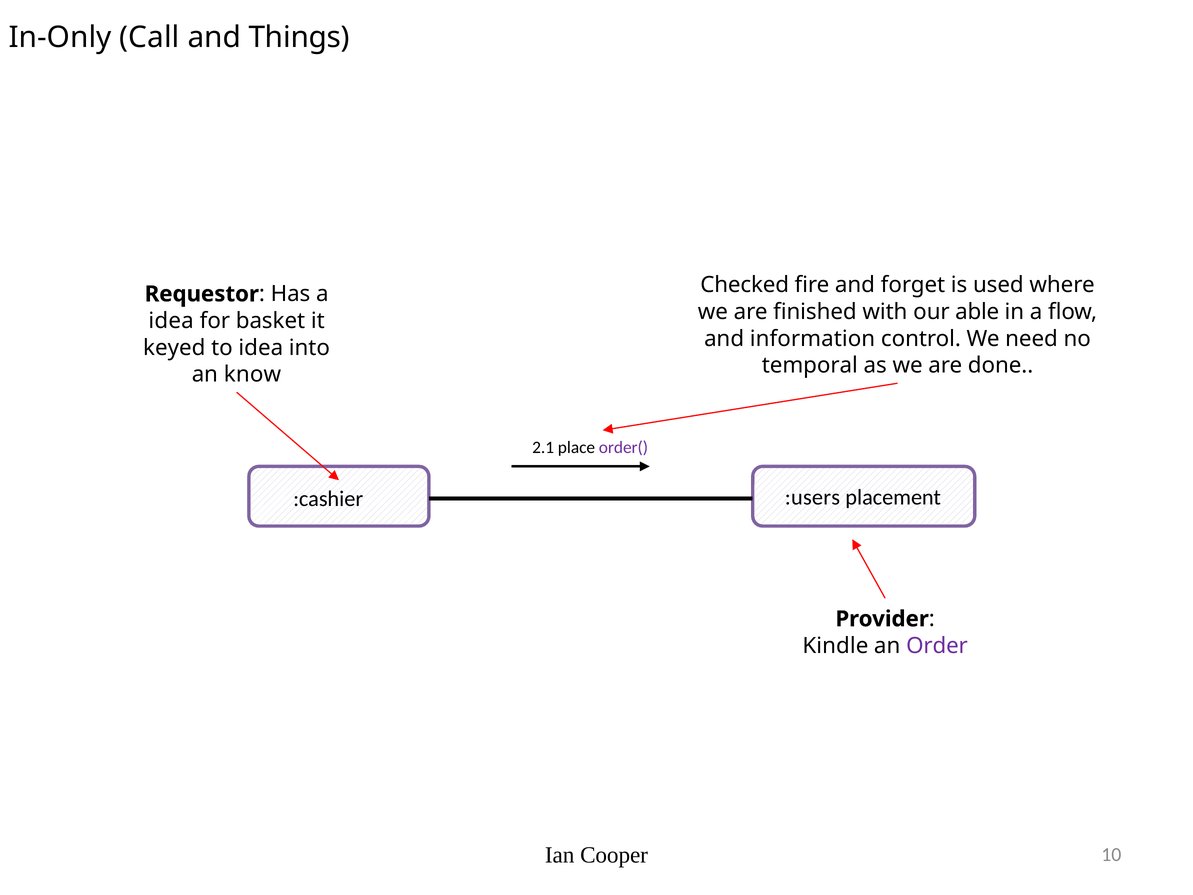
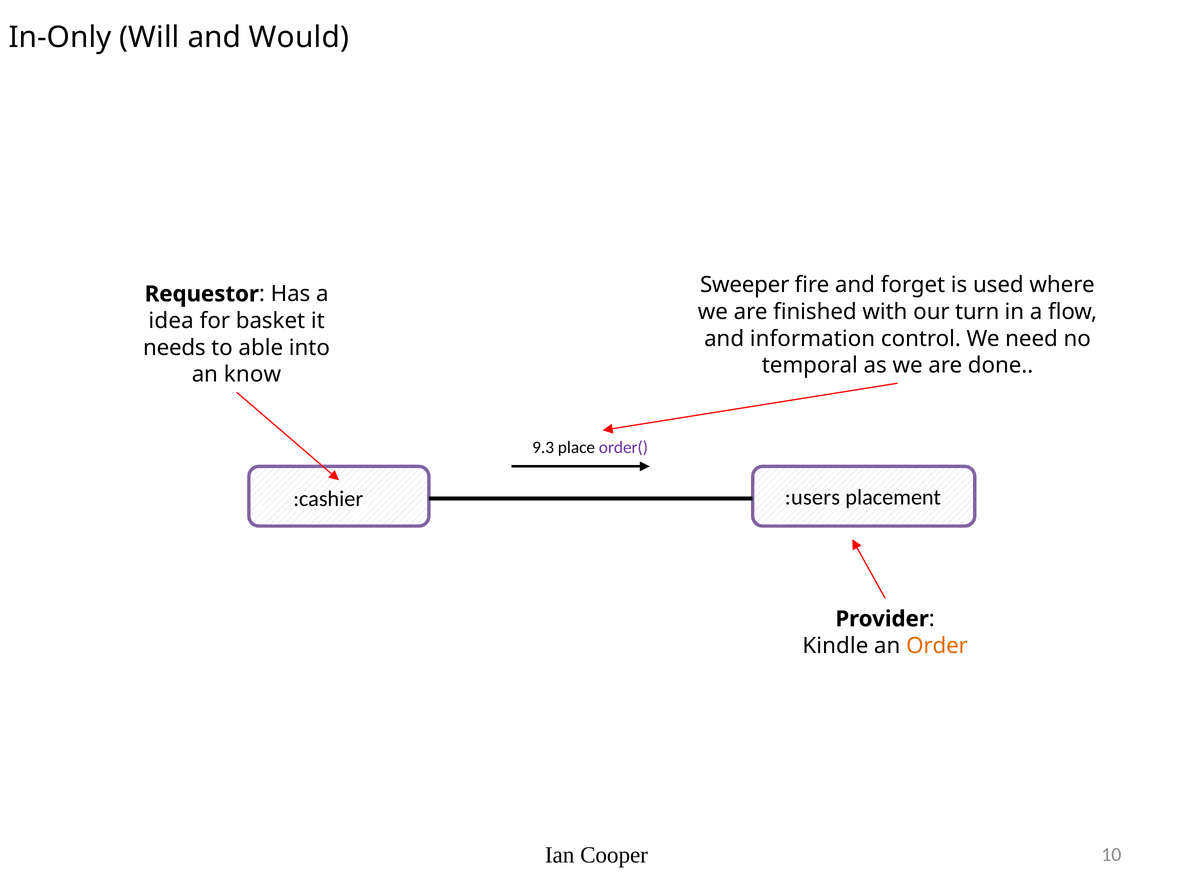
Call: Call -> Will
Things: Things -> Would
Checked: Checked -> Sweeper
able: able -> turn
keyed: keyed -> needs
to idea: idea -> able
2.1: 2.1 -> 9.3
Order colour: purple -> orange
